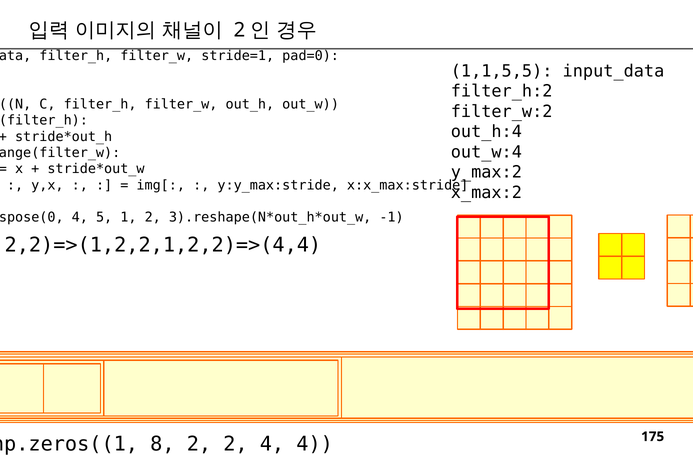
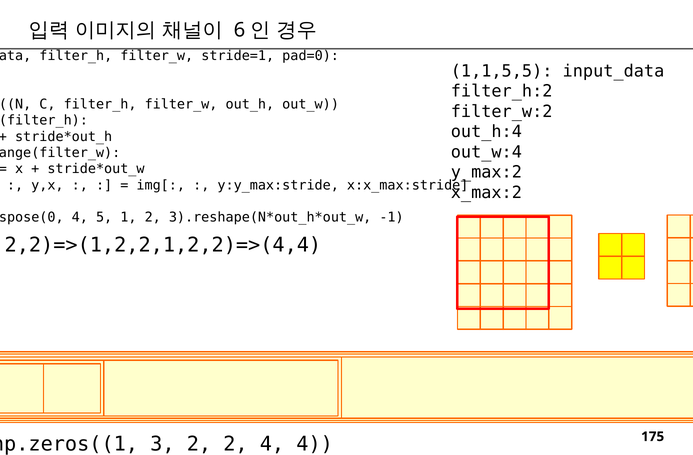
2 at (240, 30): 2 -> 6
8: 8 -> 3
